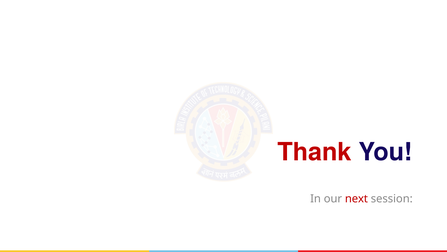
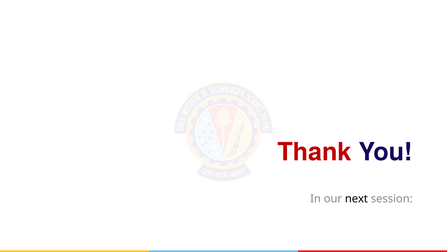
next colour: red -> black
